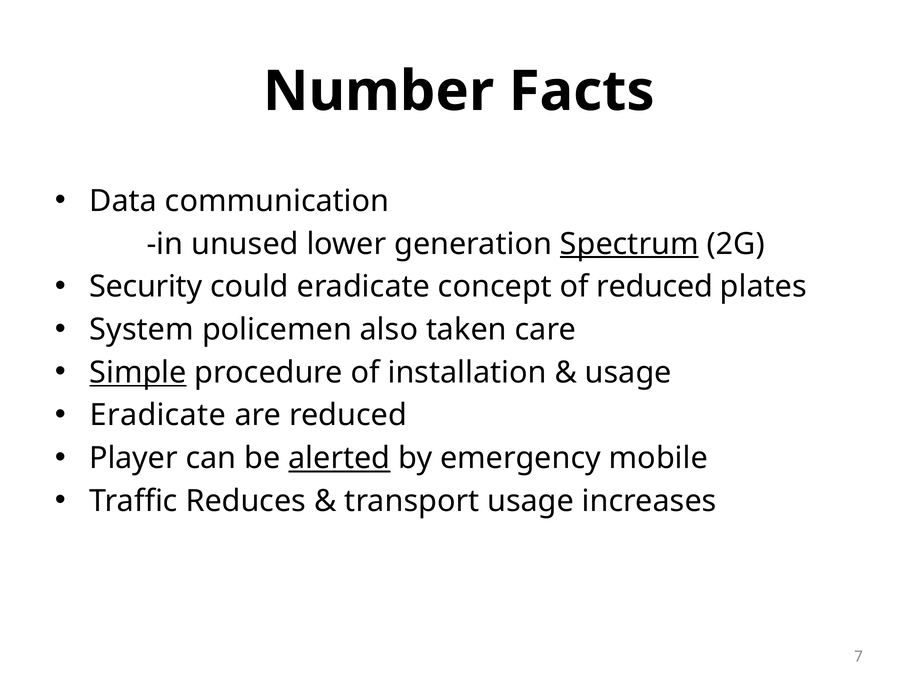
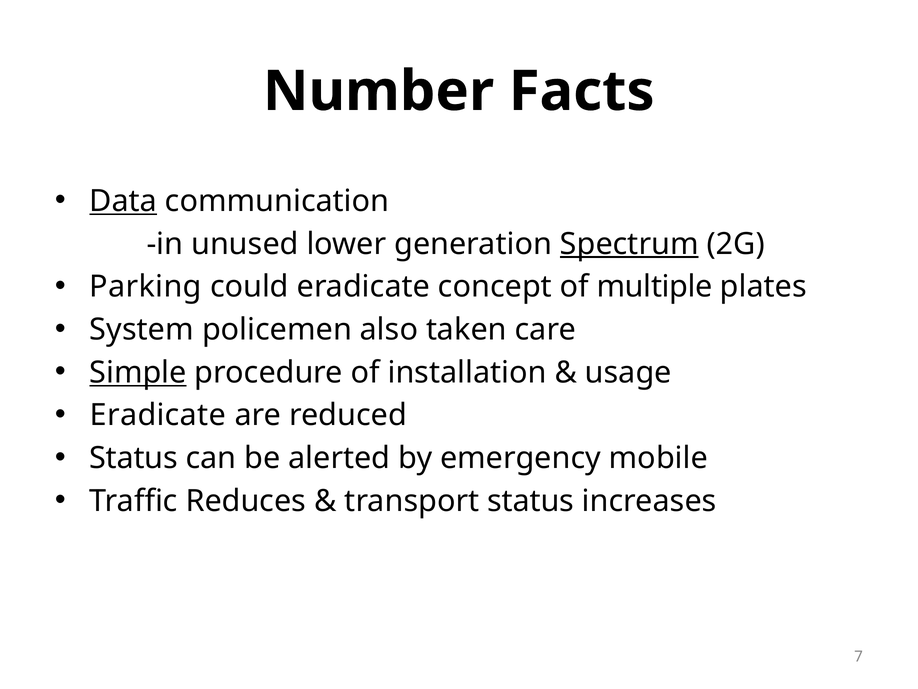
Data underline: none -> present
Security: Security -> Parking
of reduced: reduced -> multiple
Player at (134, 458): Player -> Status
alerted underline: present -> none
transport usage: usage -> status
